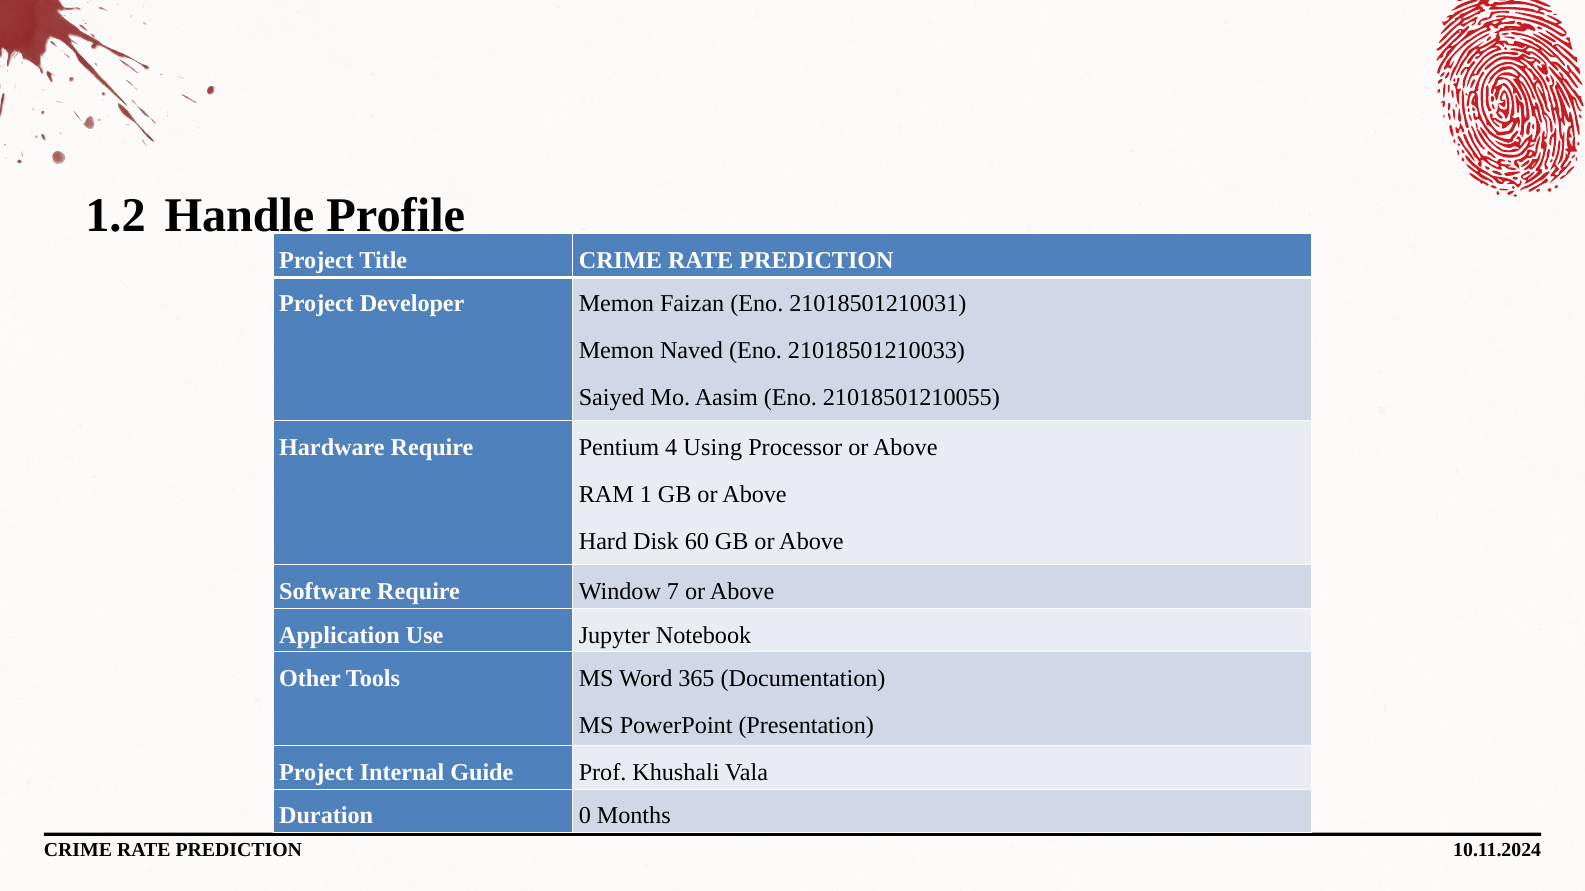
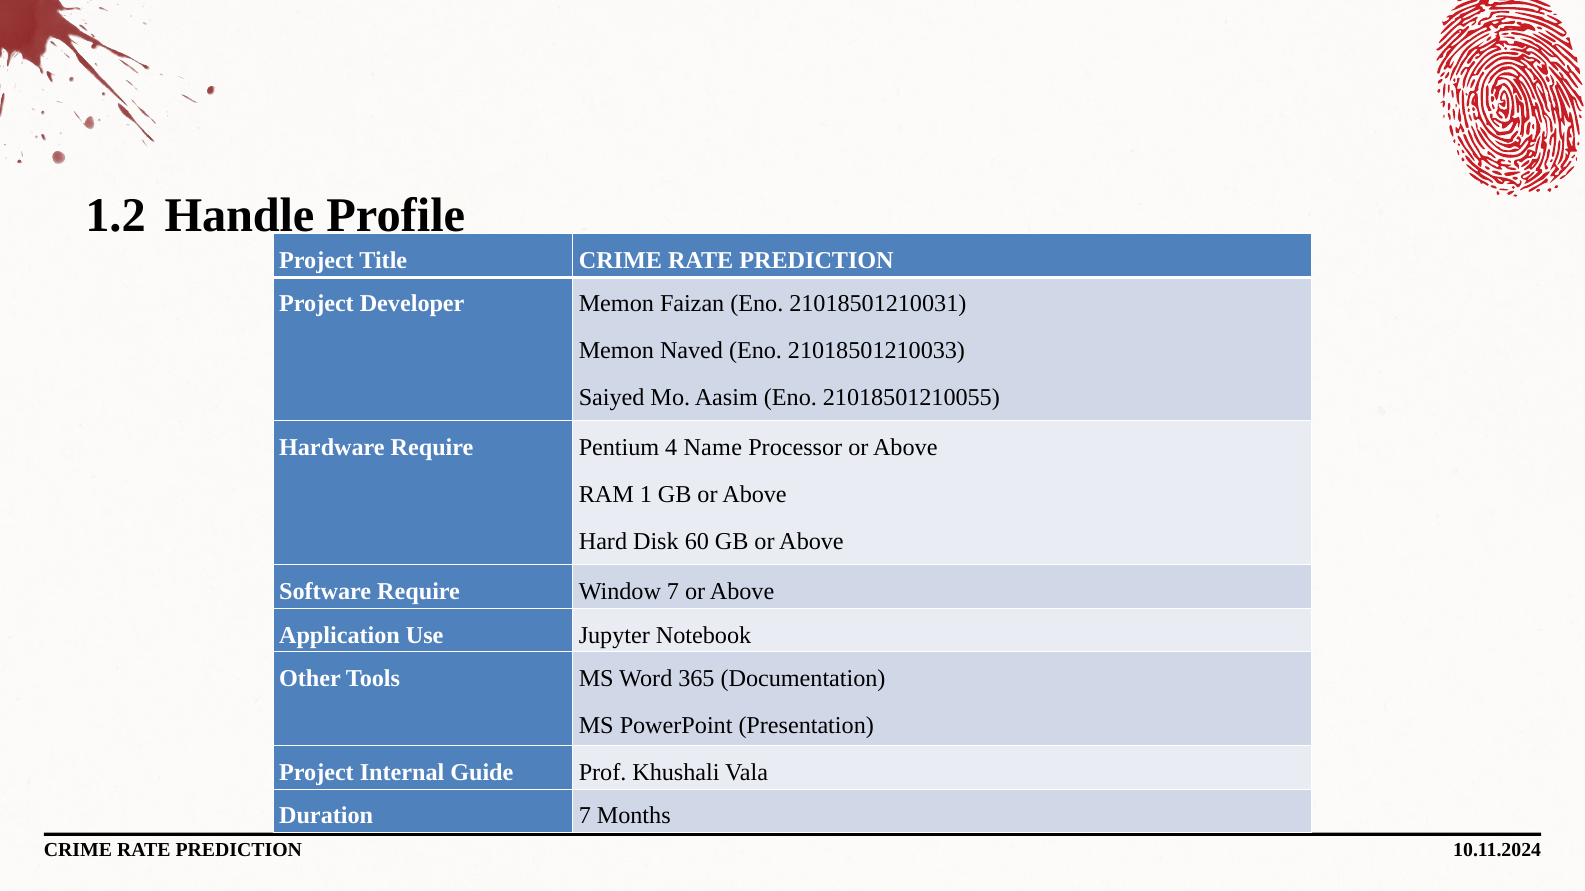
Using: Using -> Name
Duration 0: 0 -> 7
